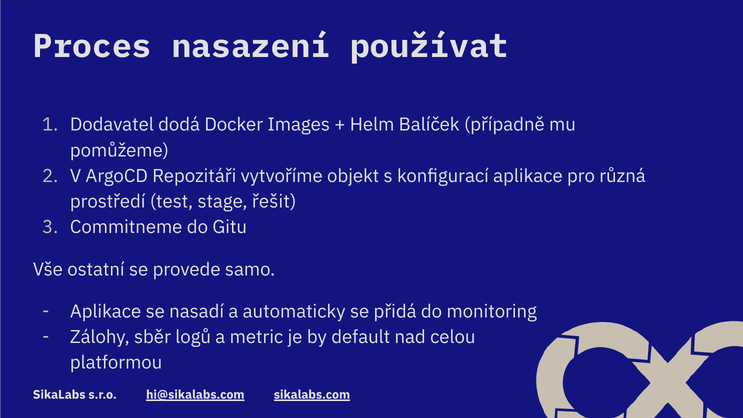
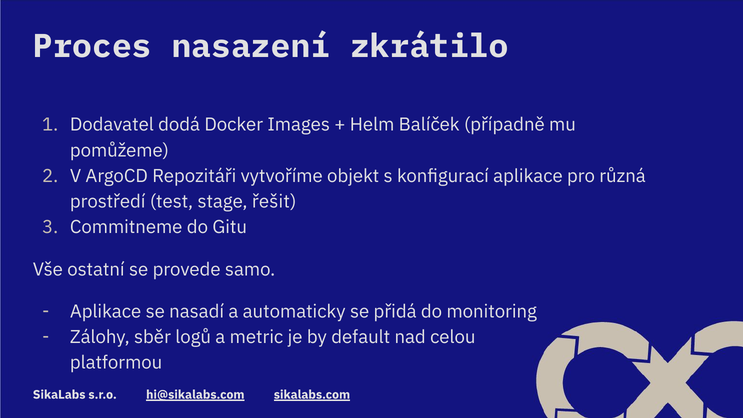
používat: používat -> zkrátilo
